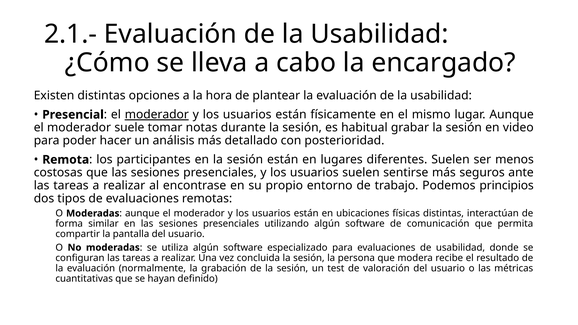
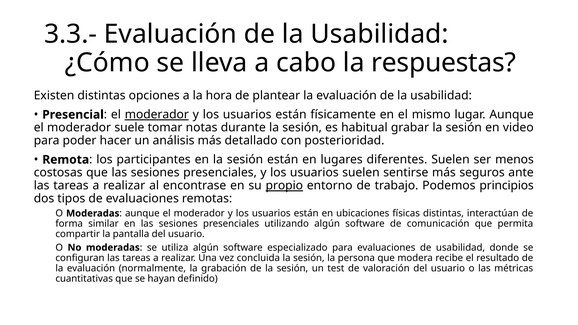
2.1.-: 2.1.- -> 3.3.-
encargado: encargado -> respuestas
propio underline: none -> present
